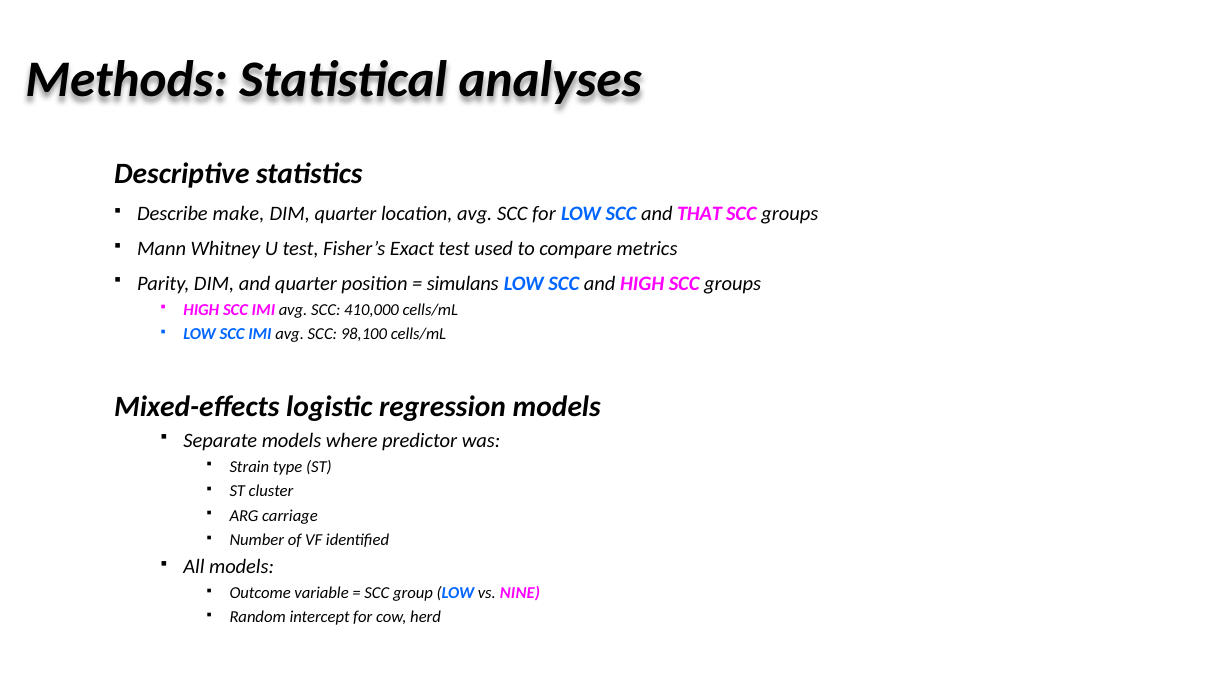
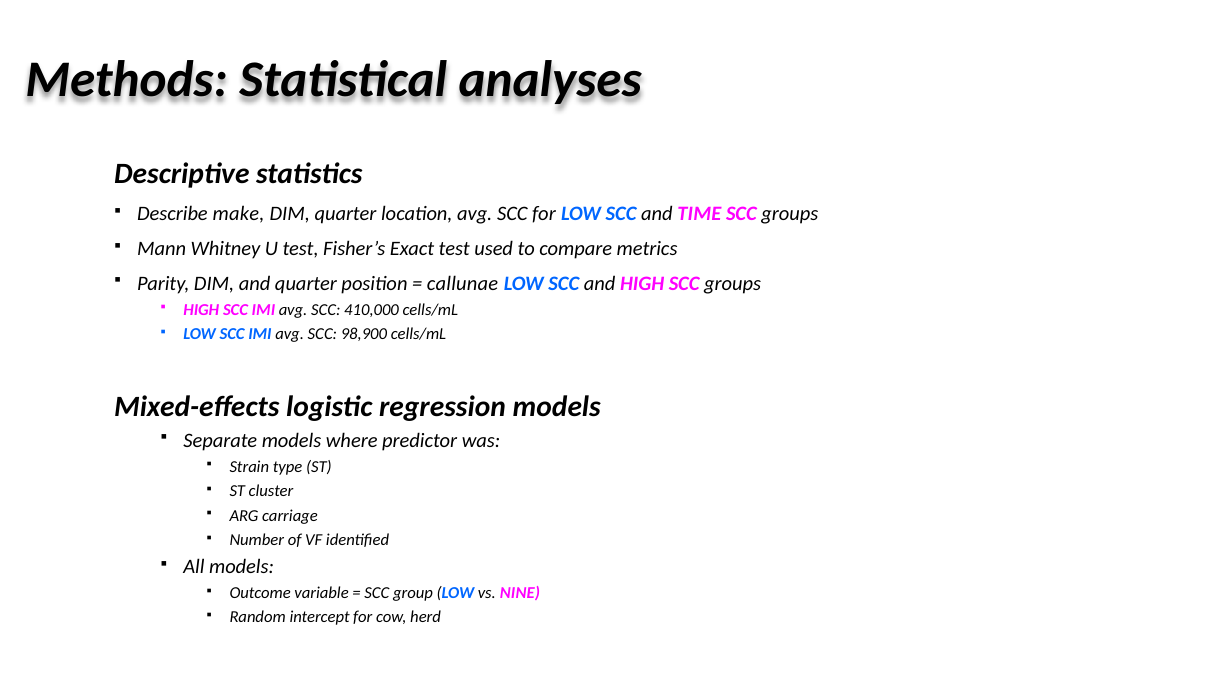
THAT: THAT -> TIME
simulans: simulans -> callunae
98,100: 98,100 -> 98,900
